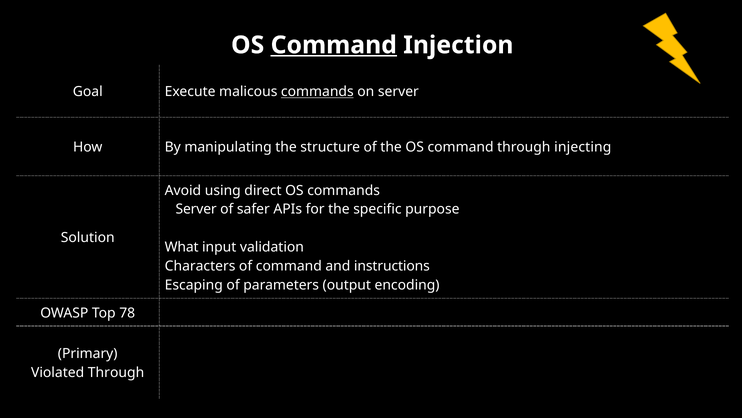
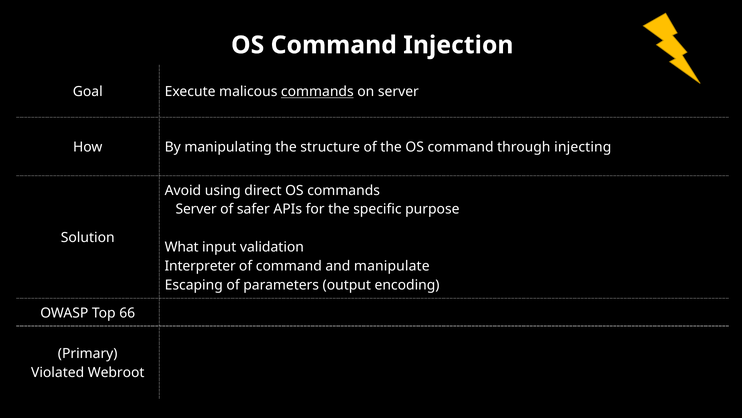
Command at (334, 45) underline: present -> none
Characters: Characters -> Interpreter
instructions: instructions -> manipulate
78: 78 -> 66
Violated Through: Through -> Webroot
